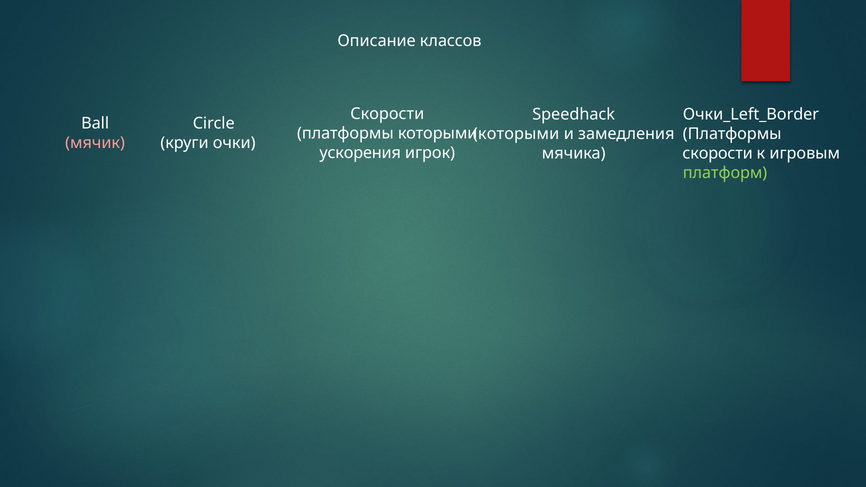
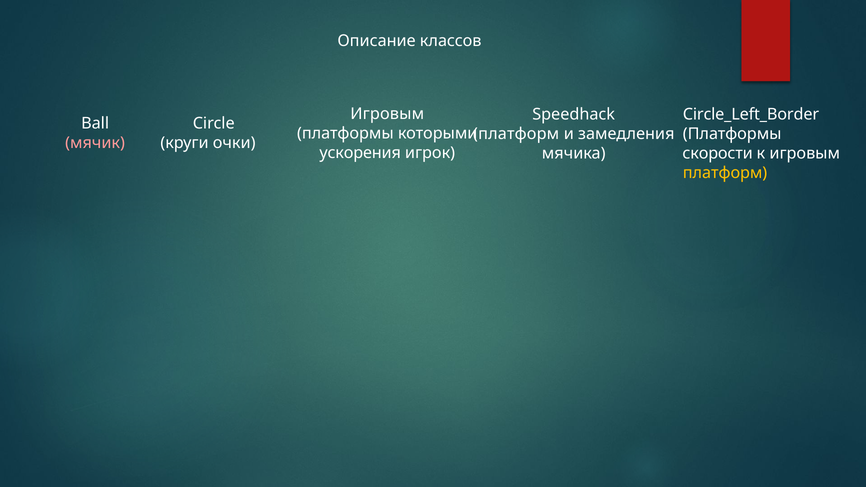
Скорости at (387, 114): Скорости -> Игровым
Очки_Left_Border: Очки_Left_Border -> Circle_Left_Border
которыми at (516, 134): которыми -> платформ
платформ at (725, 173) colour: light green -> yellow
